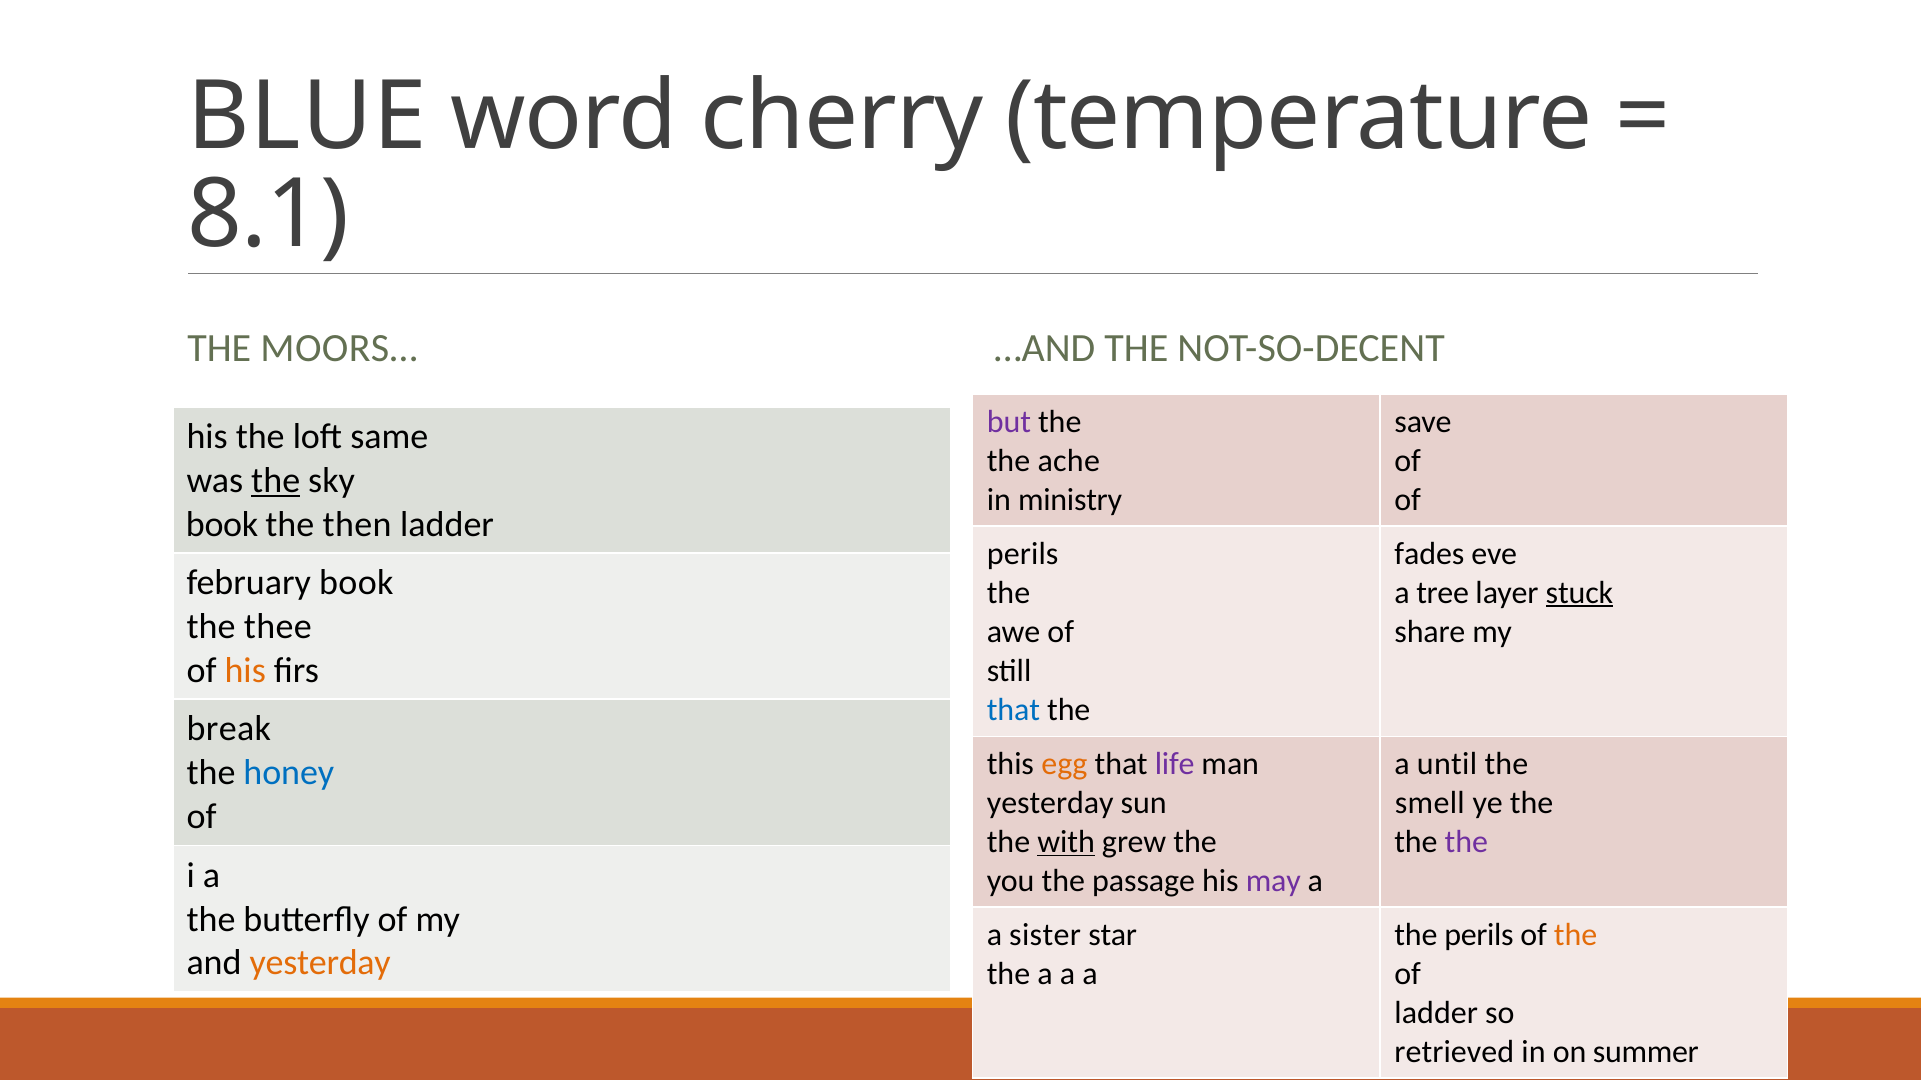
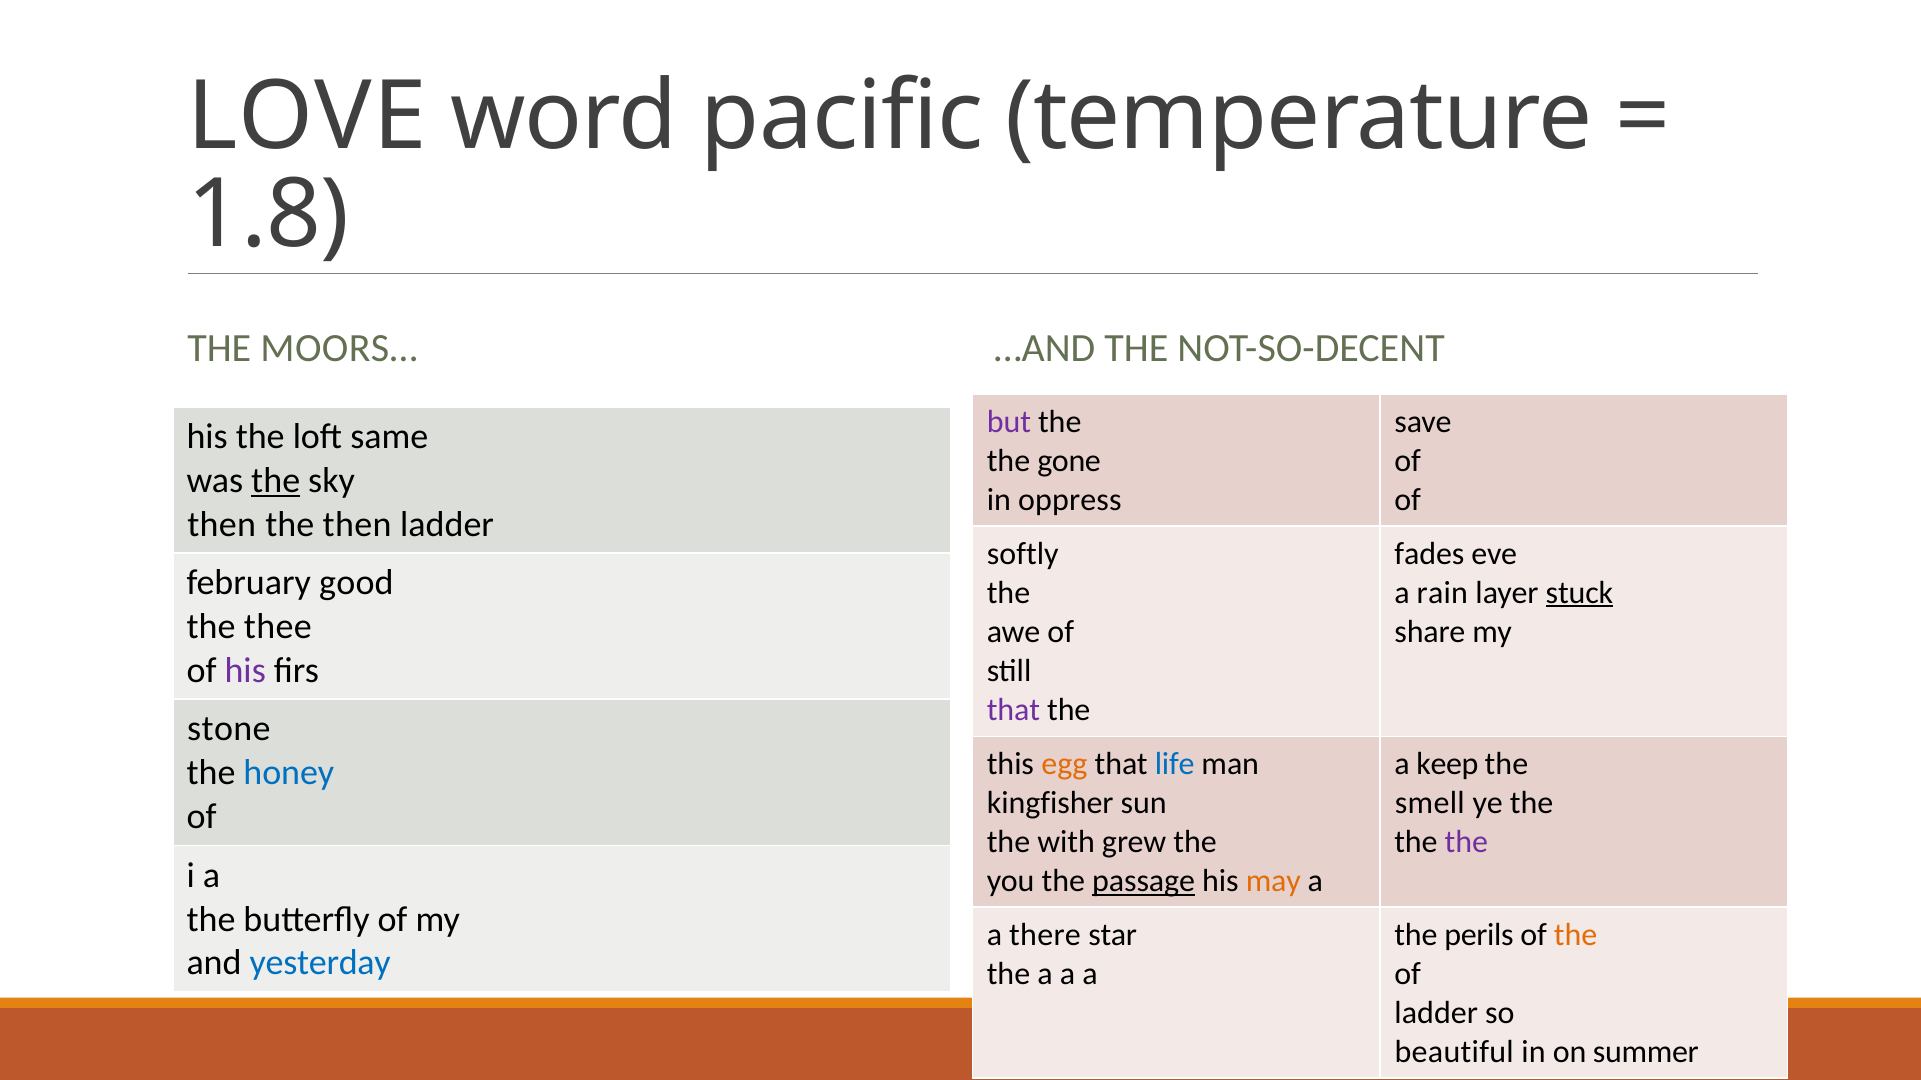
BLUE: BLUE -> LOVE
cherry: cherry -> pacific
8.1: 8.1 -> 1.8
ache: ache -> gone
ministry: ministry -> oppress
book at (222, 525): book -> then
perils at (1023, 554): perils -> softly
february book: book -> good
tree: tree -> rain
his at (245, 671) colour: orange -> purple
that at (1013, 710) colour: blue -> purple
break: break -> stone
life colour: purple -> blue
until: until -> keep
yesterday at (1050, 803): yesterday -> kingfisher
with underline: present -> none
passage underline: none -> present
may colour: purple -> orange
sister: sister -> there
yesterday at (320, 964) colour: orange -> blue
retrieved: retrieved -> beautiful
